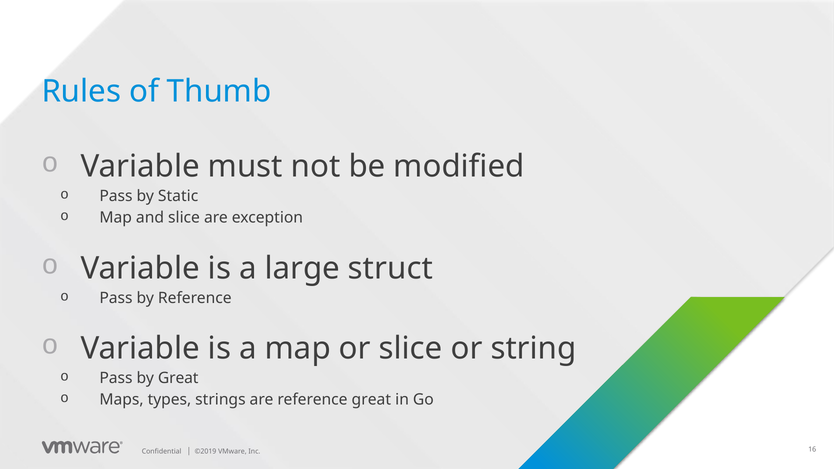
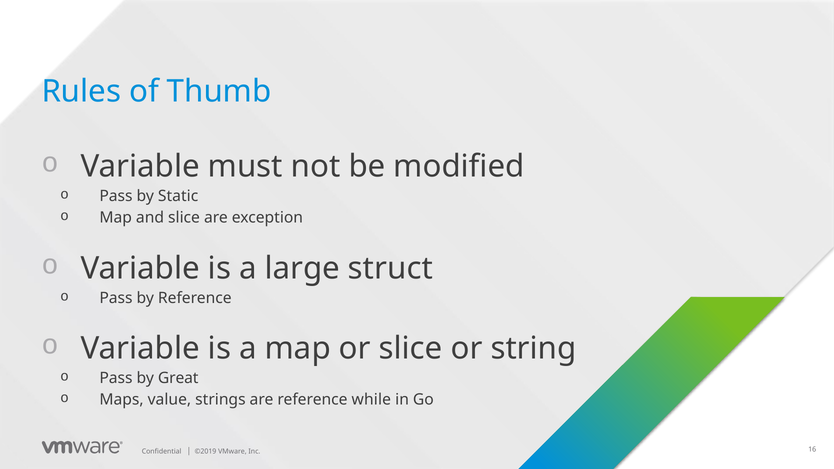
types: types -> value
reference great: great -> while
